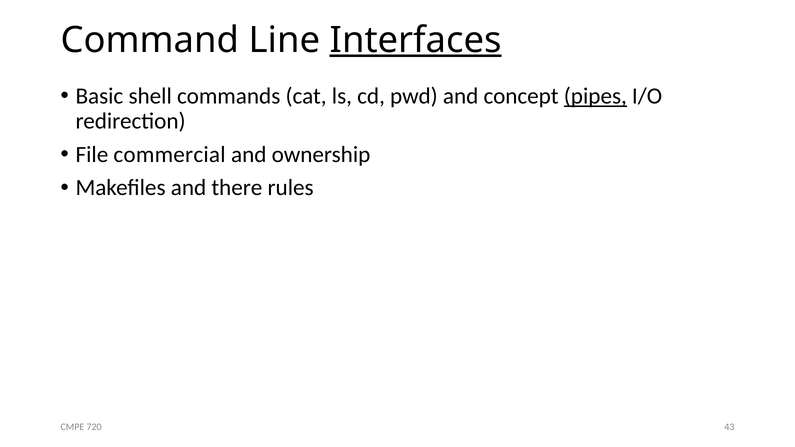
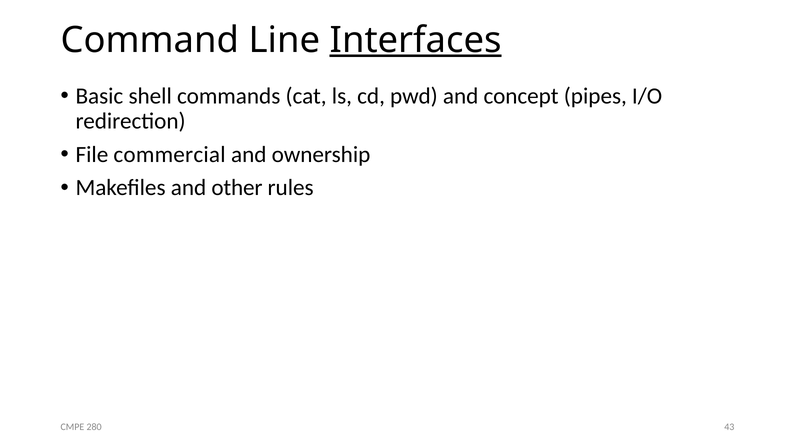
pipes underline: present -> none
there: there -> other
720: 720 -> 280
